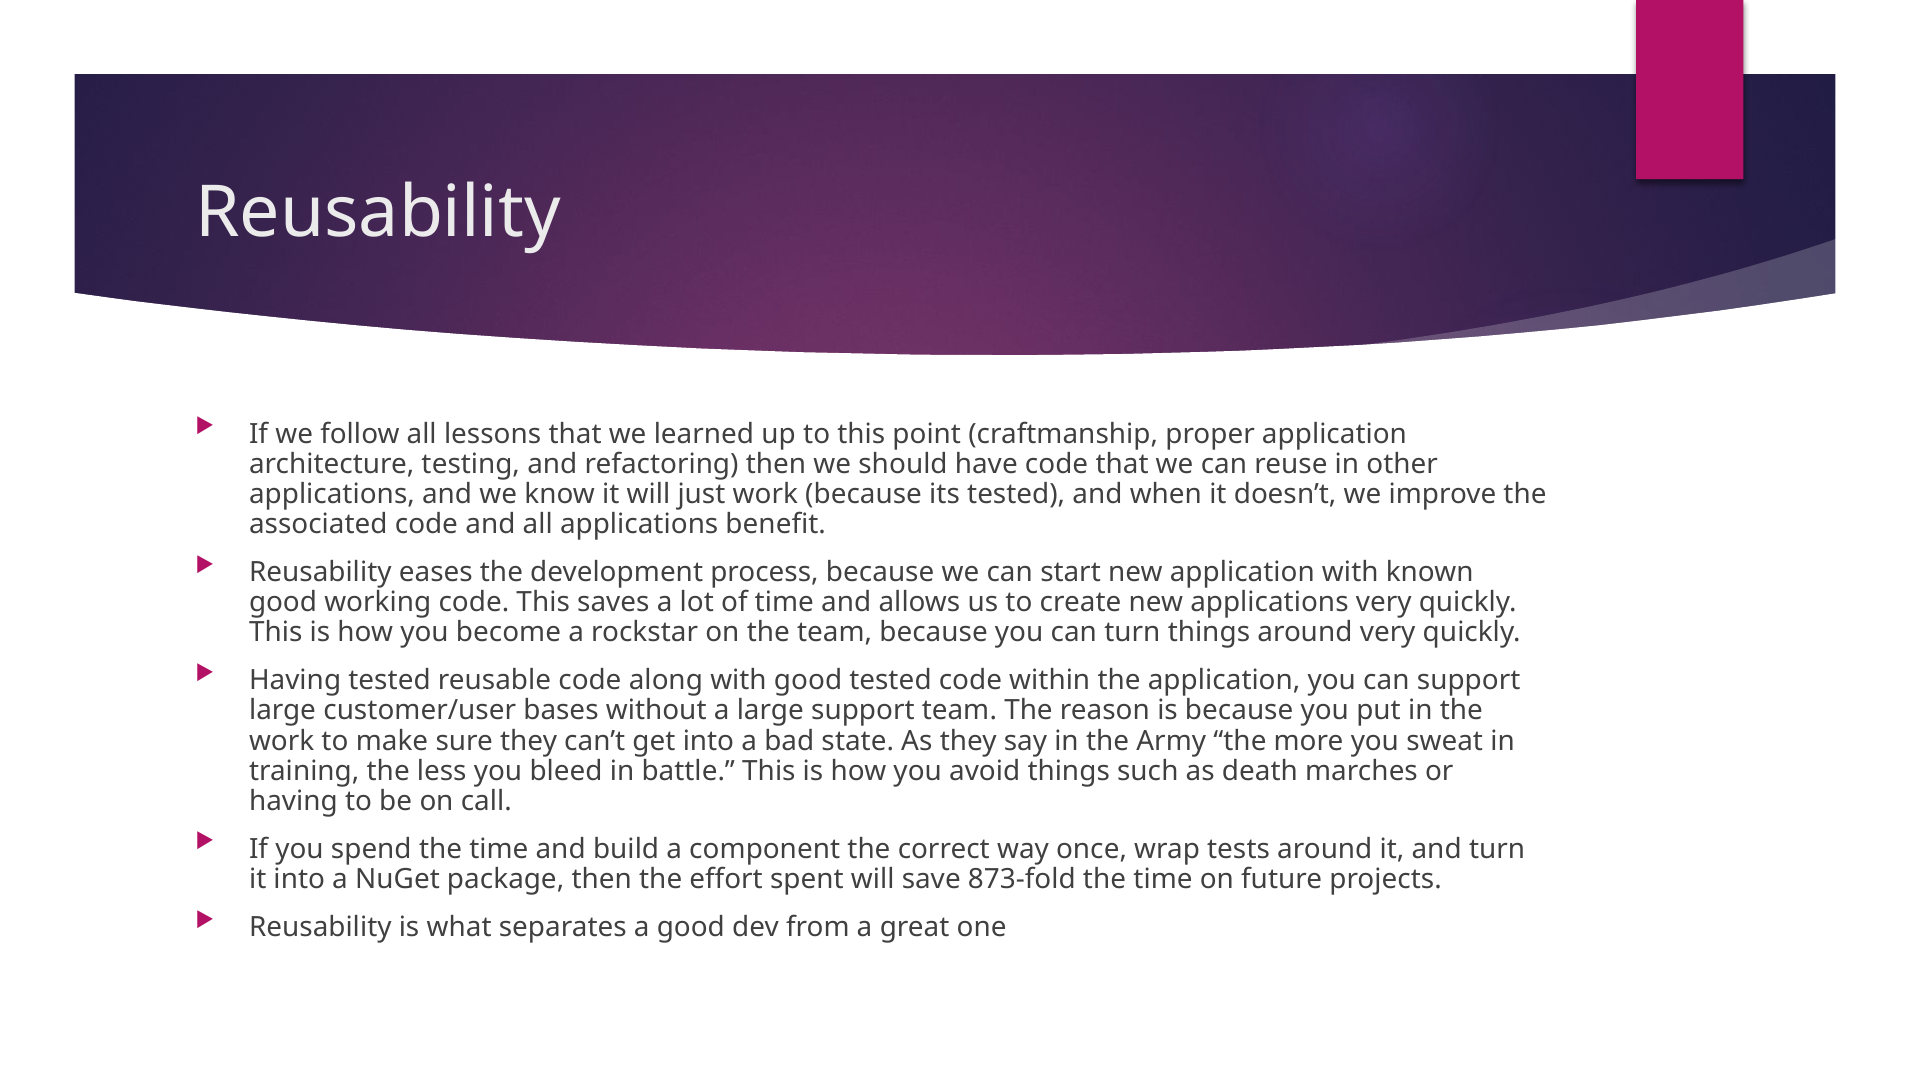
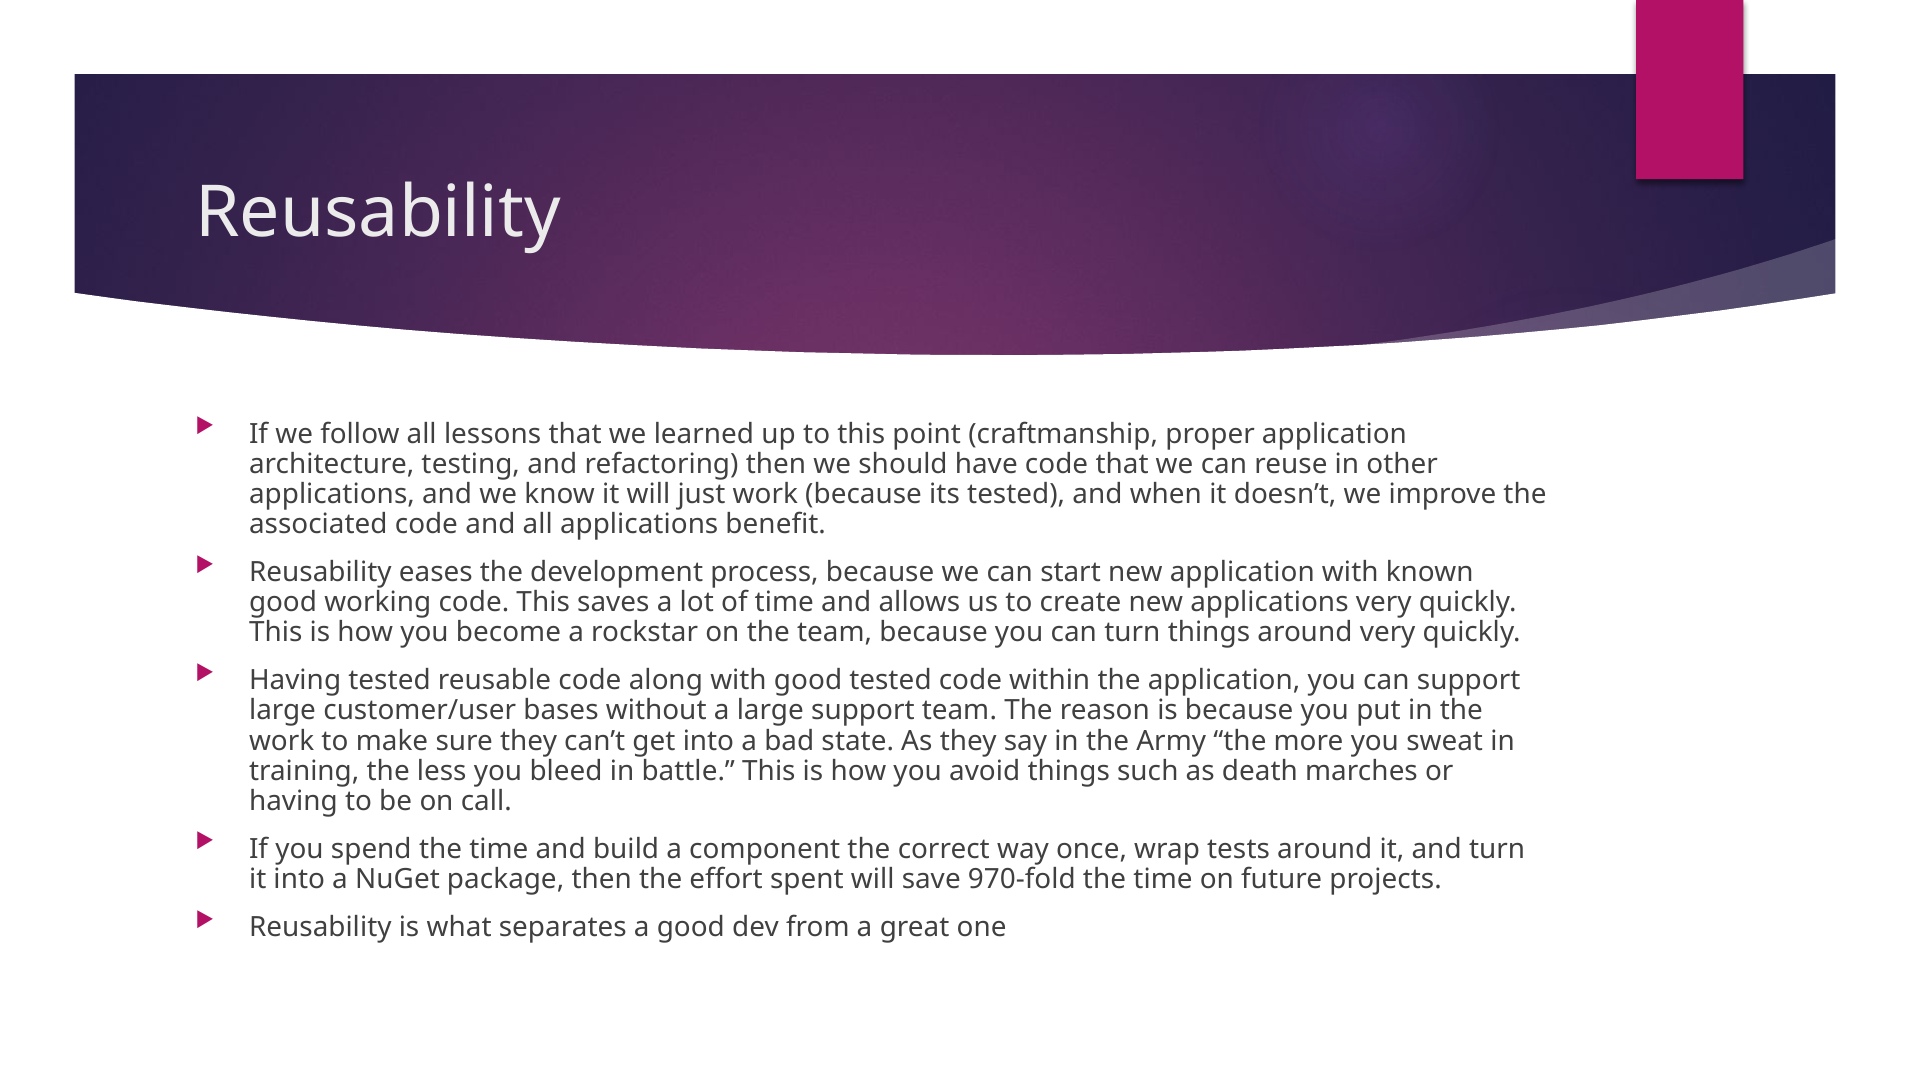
873-fold: 873-fold -> 970-fold
